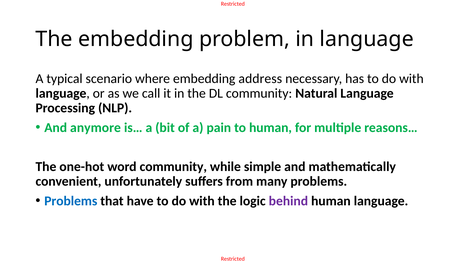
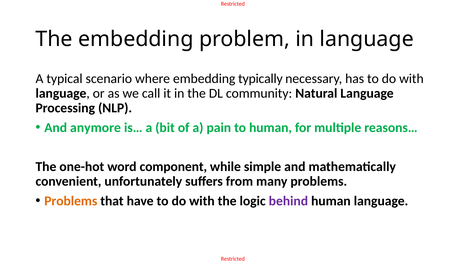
address: address -> typically
word community: community -> component
Problems at (71, 201) colour: blue -> orange
